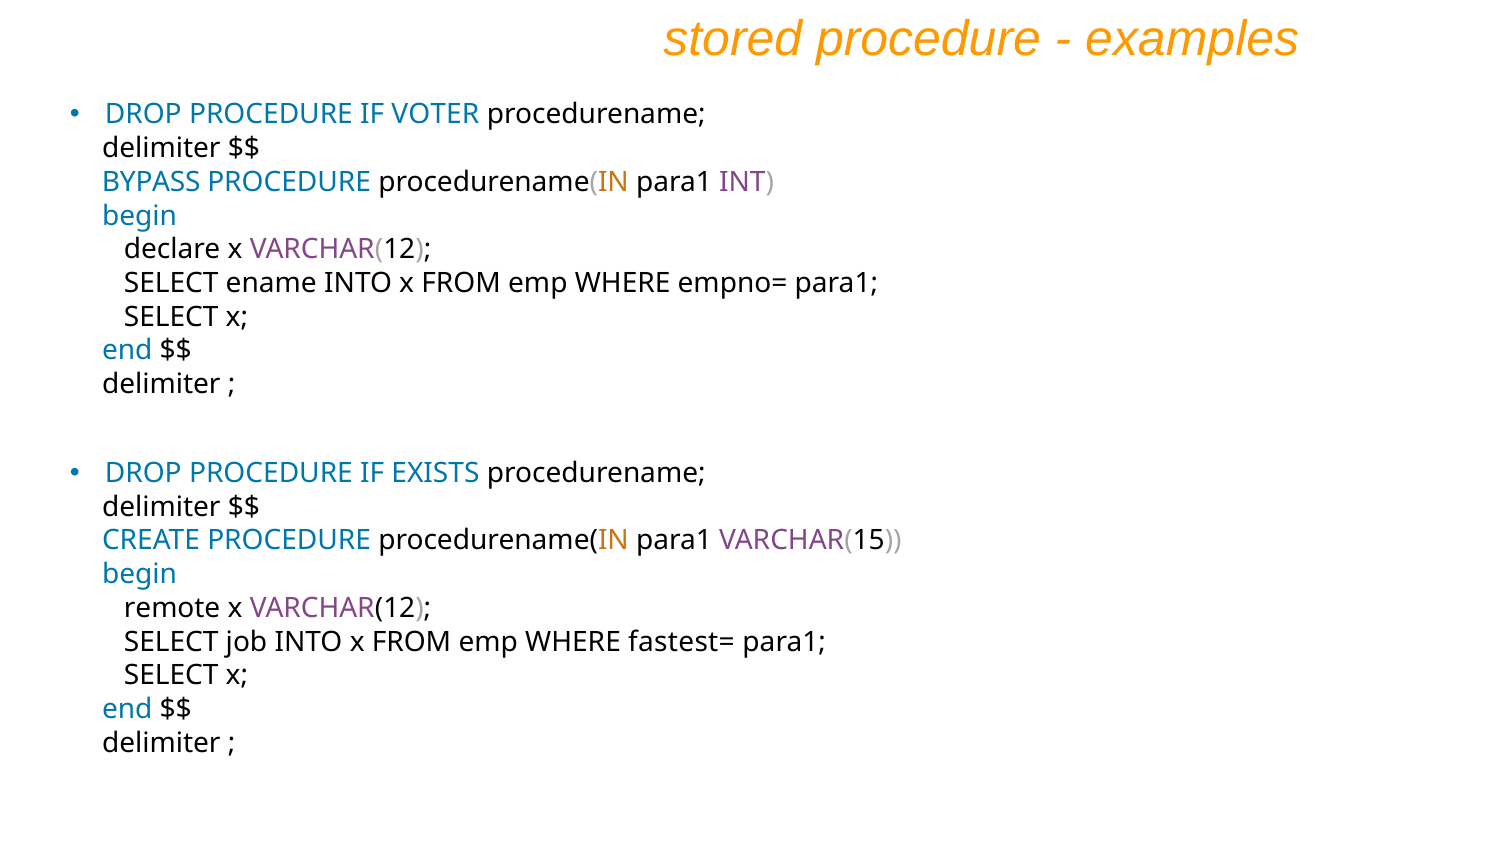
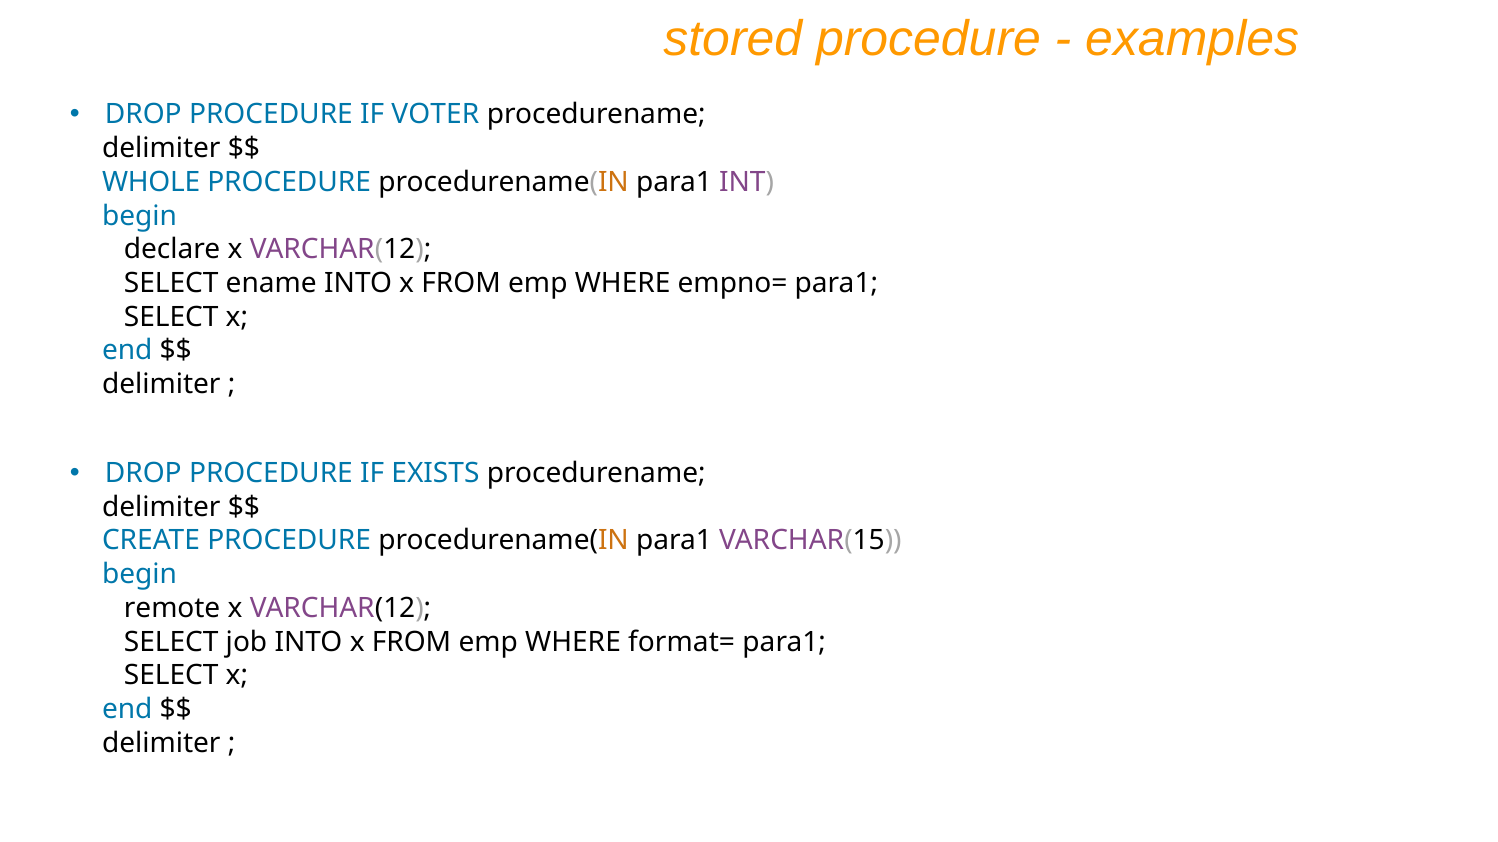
BYPASS: BYPASS -> WHOLE
fastest=: fastest= -> format=
